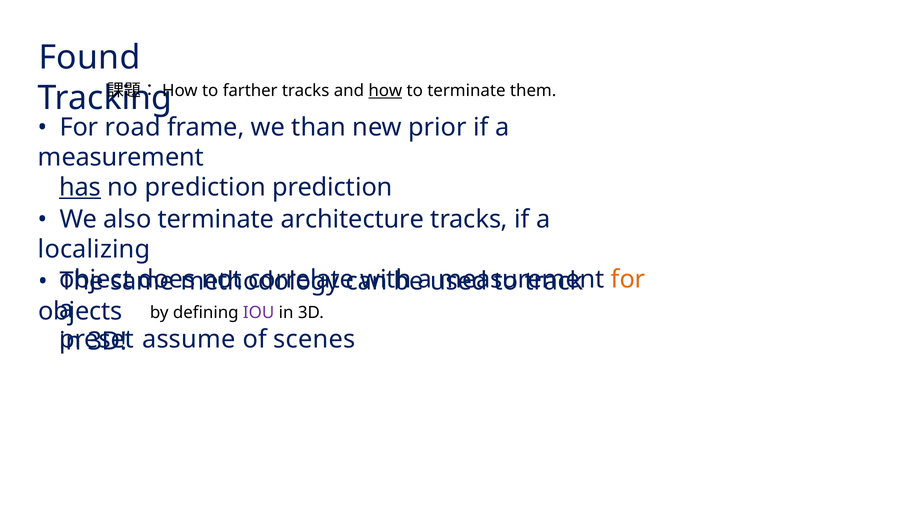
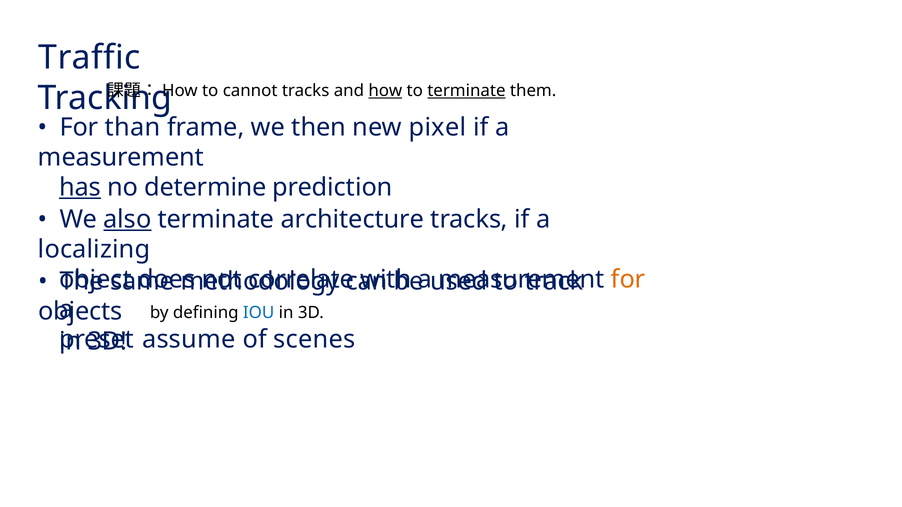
Found: Found -> Traffic
farther: farther -> cannot
terminate at (466, 91) underline: none -> present
road: road -> than
than: than -> then
prior: prior -> pixel
no prediction: prediction -> determine
also underline: none -> present
IOU colour: purple -> blue
